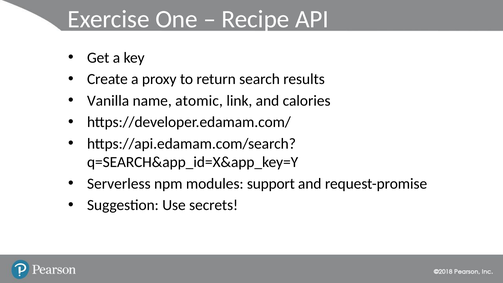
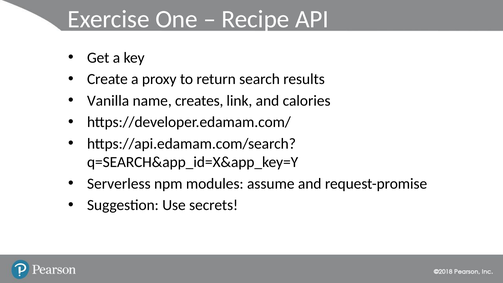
atomic: atomic -> creates
support: support -> assume
